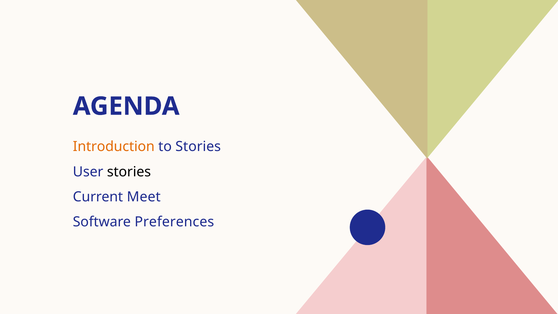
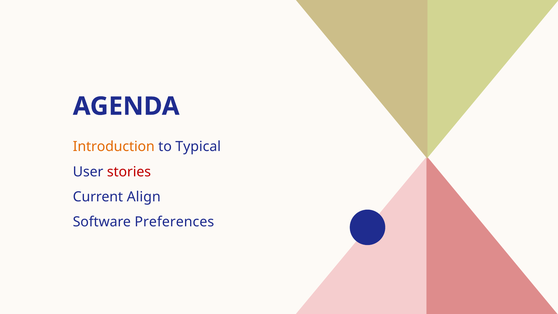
to Stories: Stories -> Typical
stories at (129, 172) colour: black -> red
Meet: Meet -> Align
